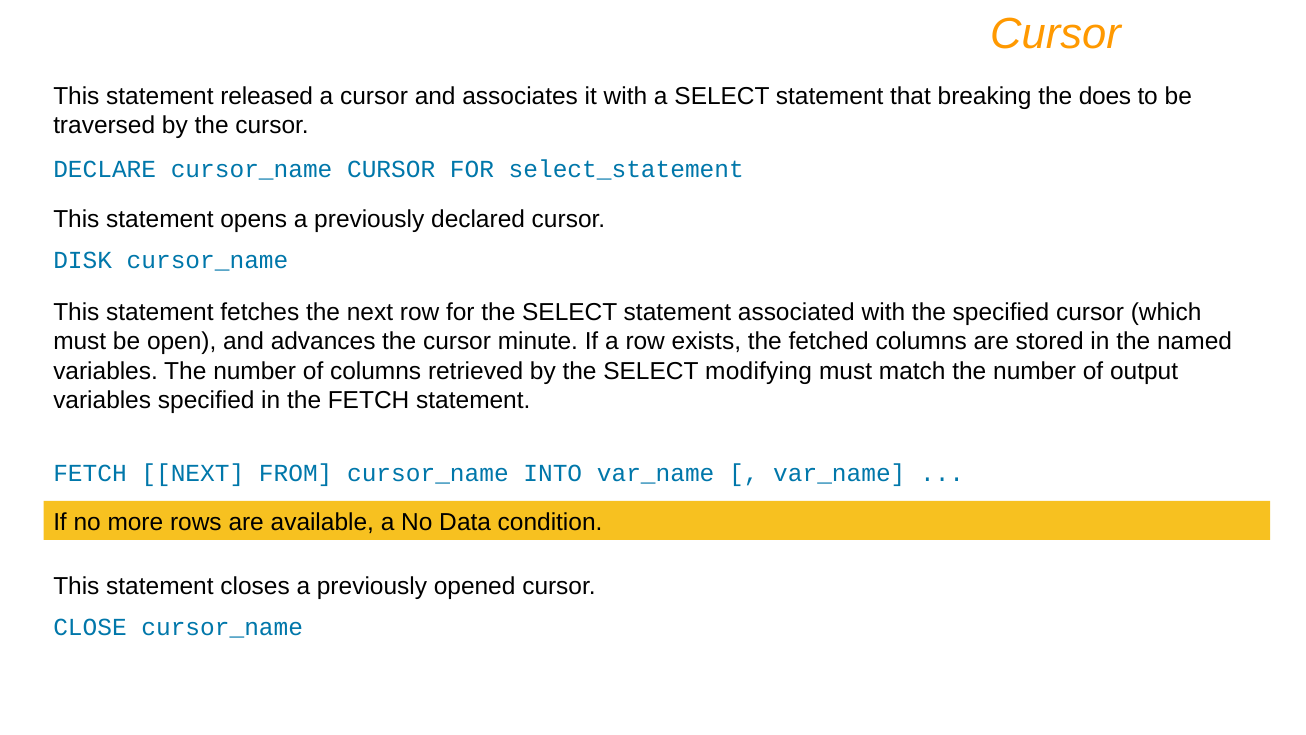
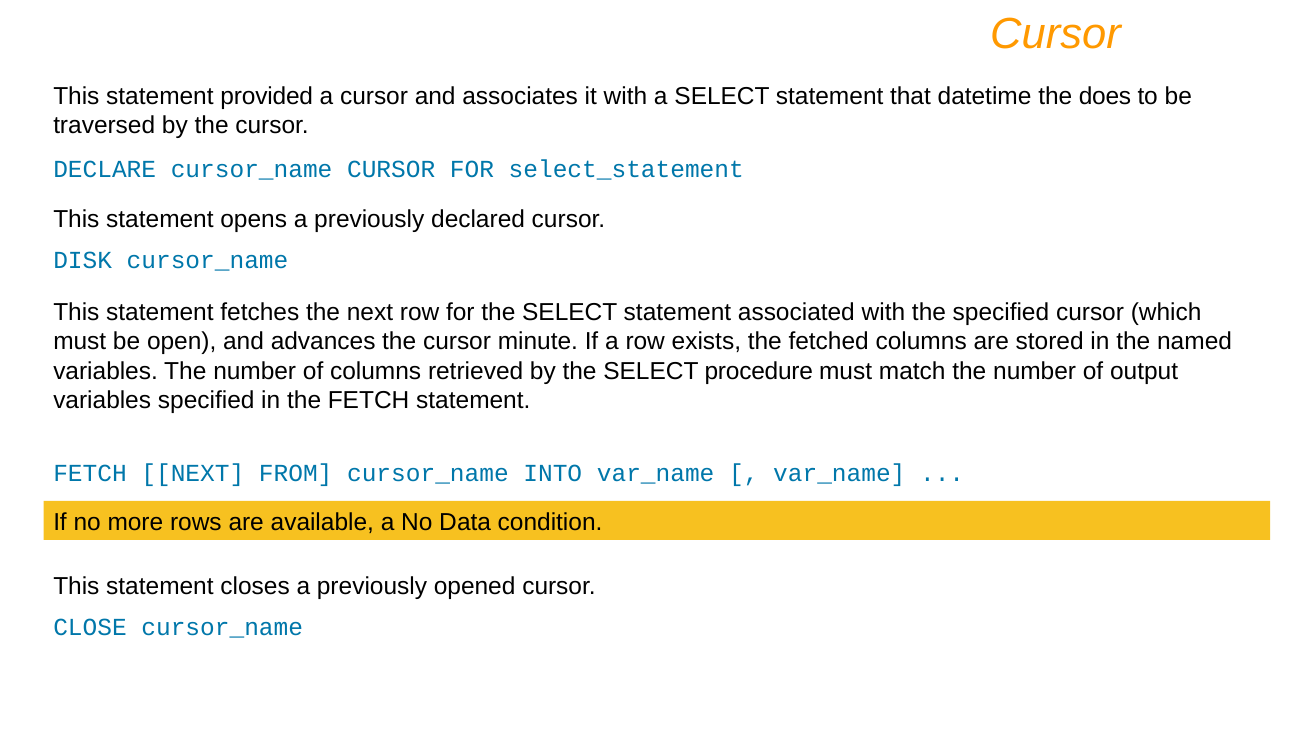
released: released -> provided
breaking: breaking -> datetime
modifying: modifying -> procedure
